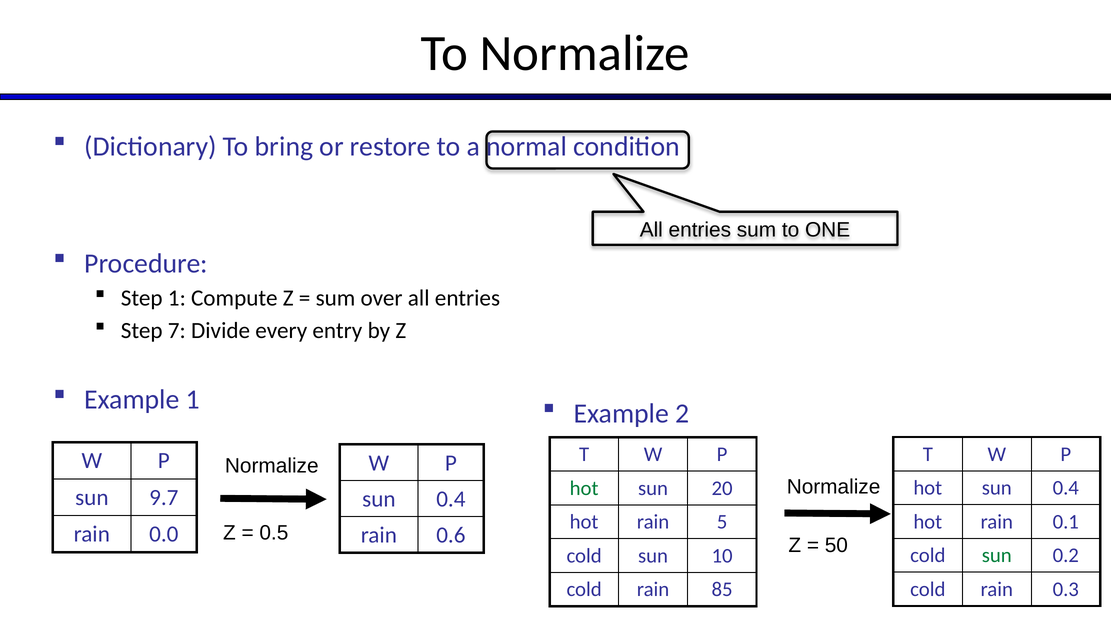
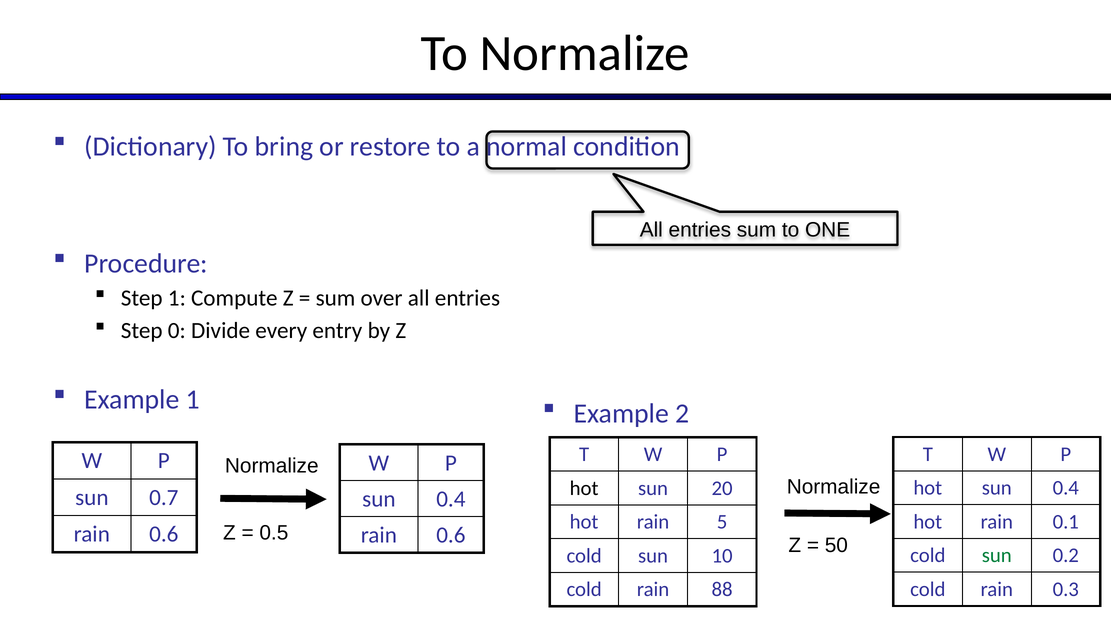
7: 7 -> 0
hot at (584, 488) colour: green -> black
9.7: 9.7 -> 0.7
0.0 at (164, 534): 0.0 -> 0.6
85: 85 -> 88
